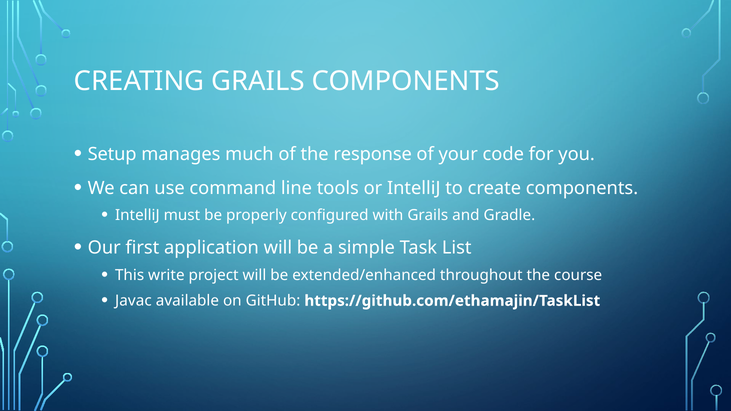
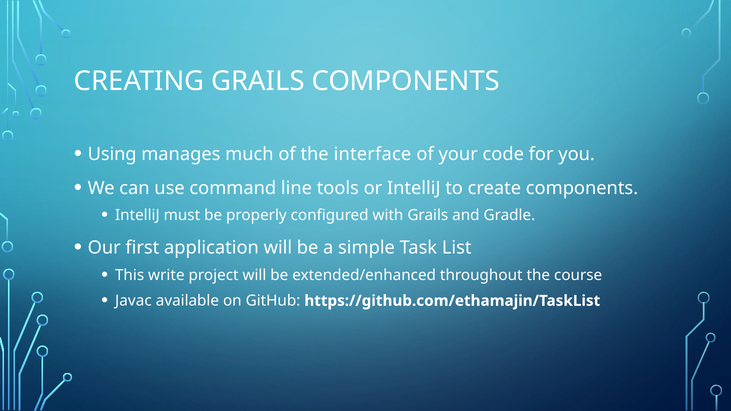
Setup: Setup -> Using
response: response -> interface
